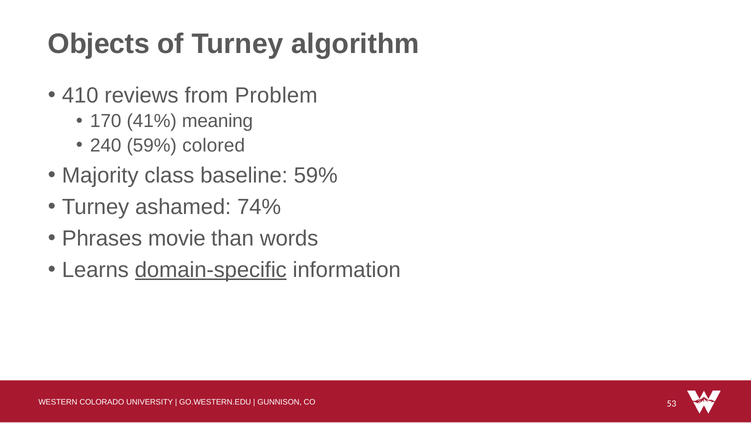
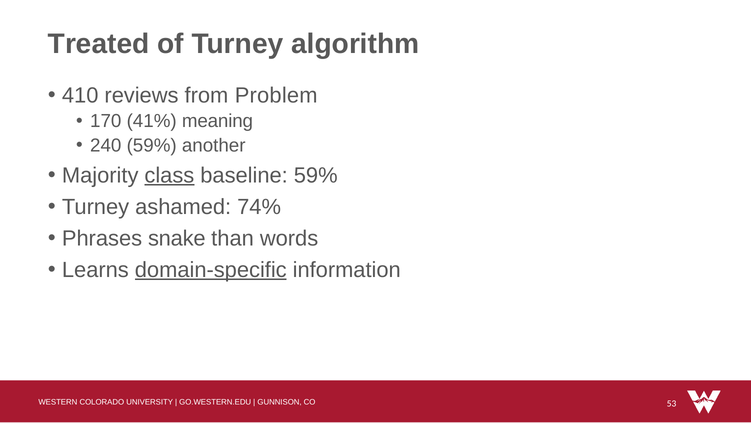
Objects: Objects -> Treated
colored: colored -> another
class underline: none -> present
movie: movie -> snake
